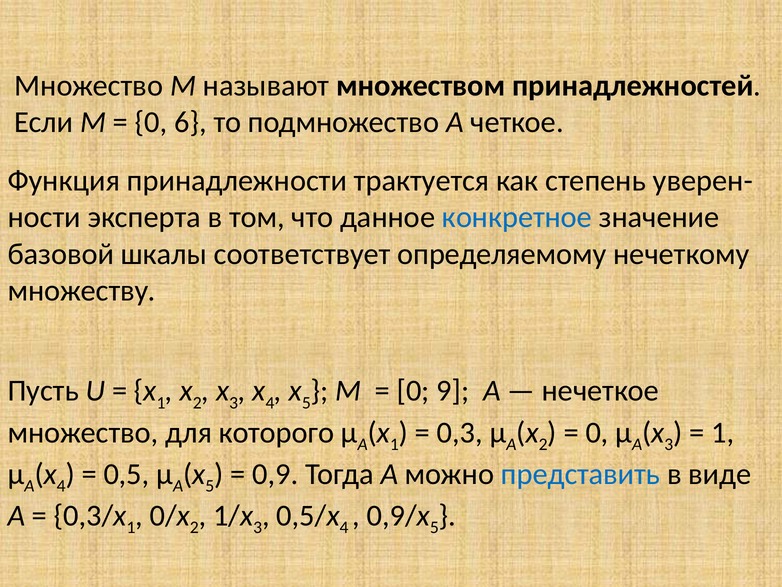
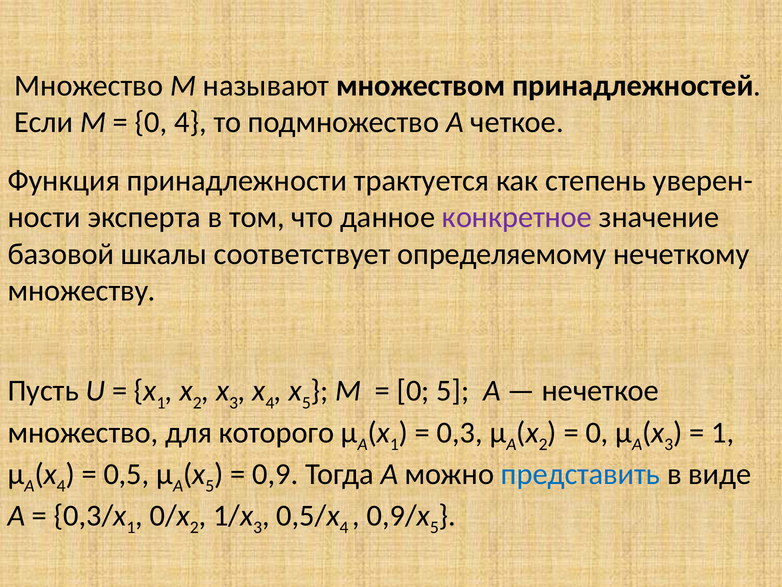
0 6: 6 -> 4
конкретное colour: blue -> purple
0 9: 9 -> 5
